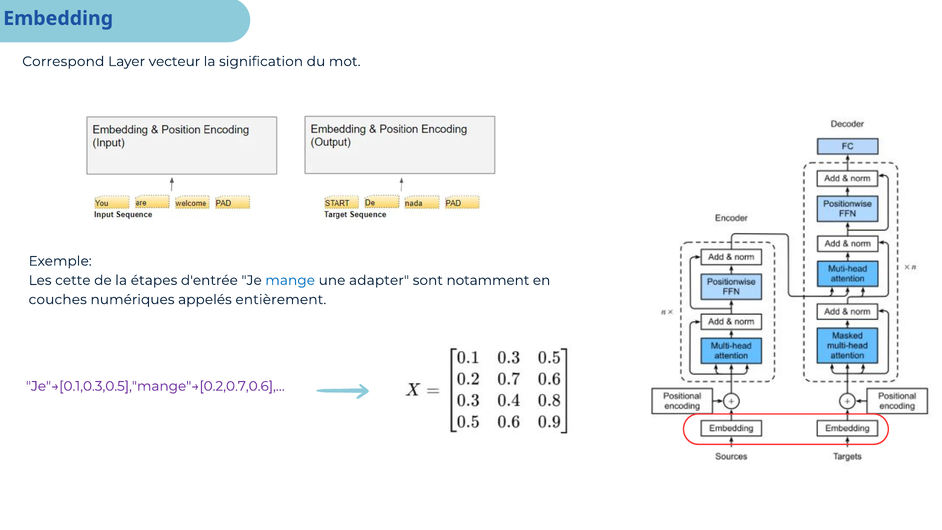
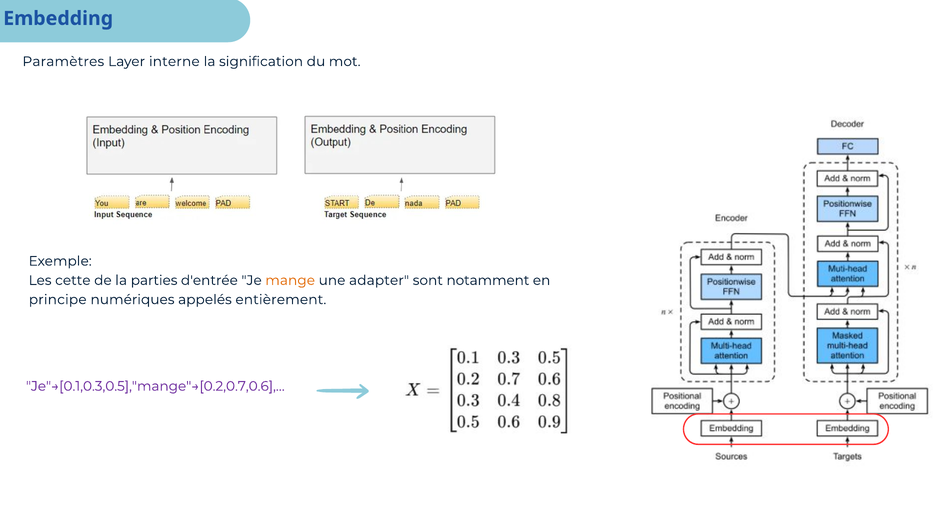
Correspond: Correspond -> Paramètres
vecteur: vecteur -> interne
étapes: étapes -> parties
mange colour: blue -> orange
couches: couches -> principe
